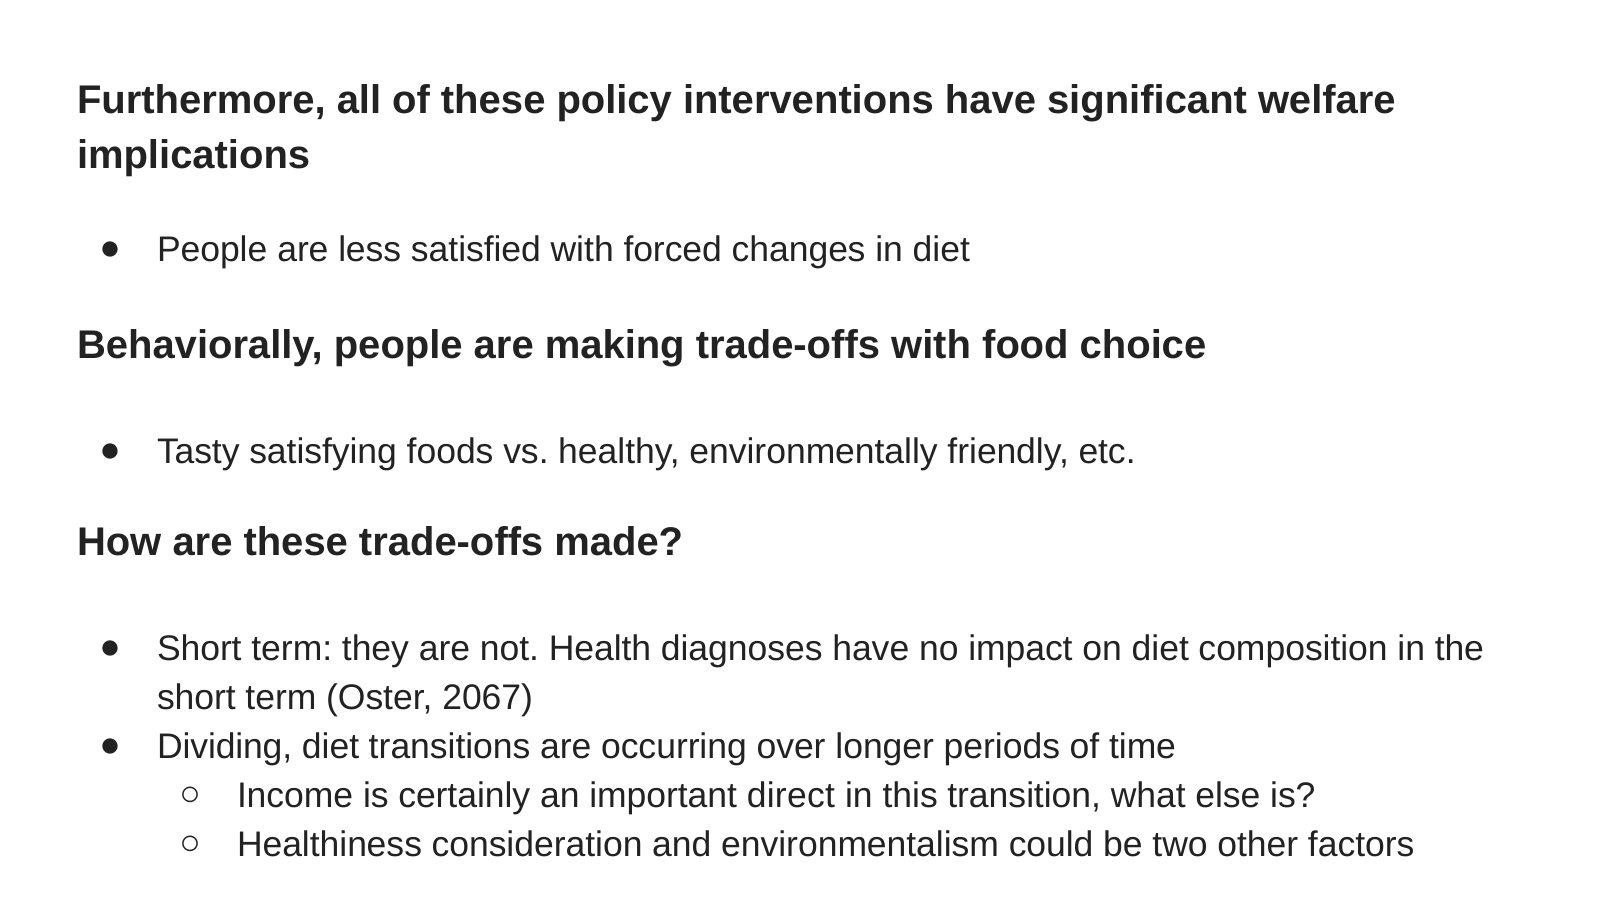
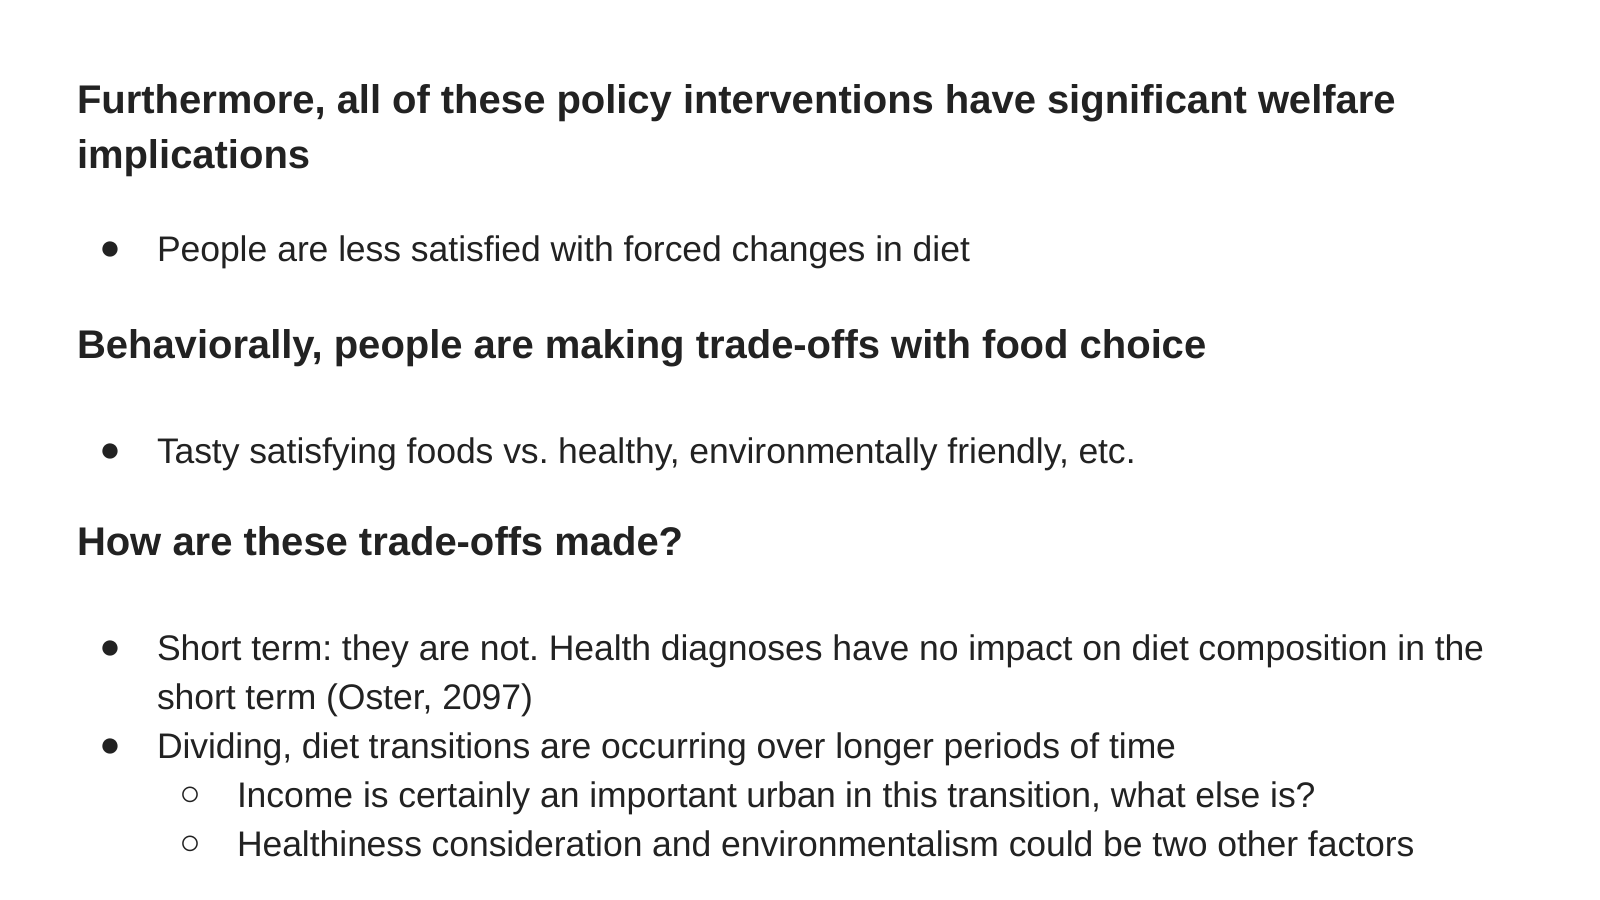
2067: 2067 -> 2097
direct: direct -> urban
